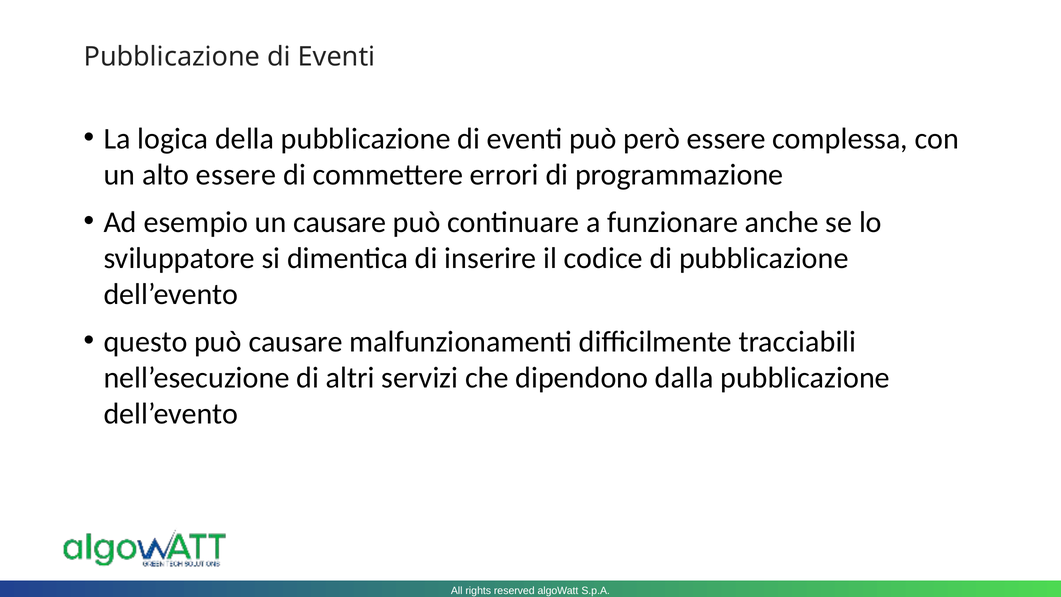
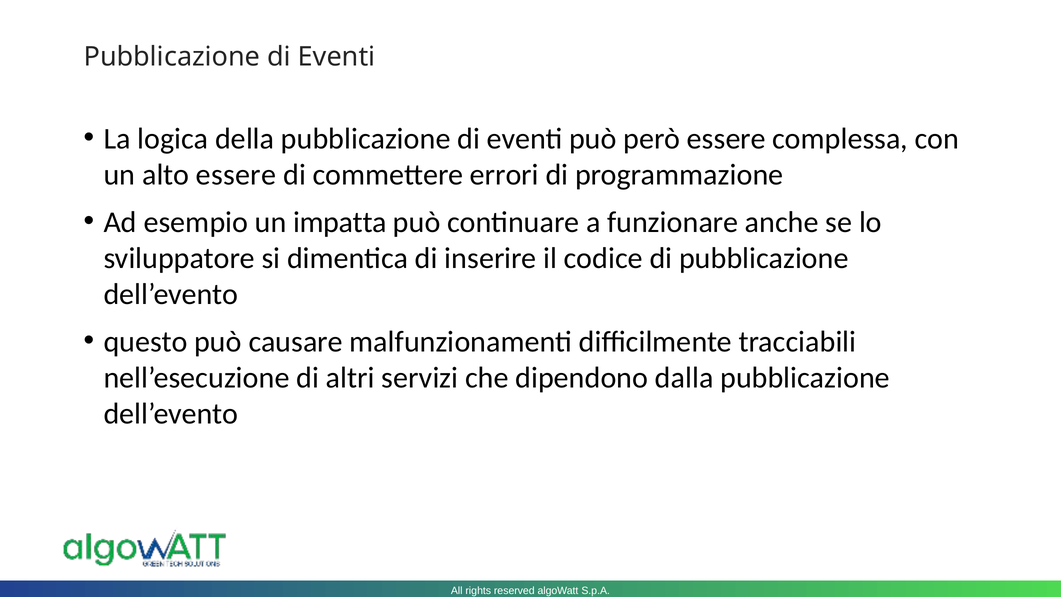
un causare: causare -> impatta
